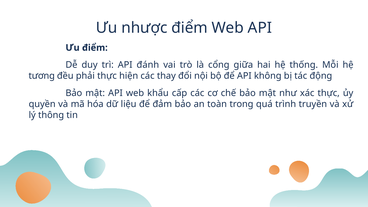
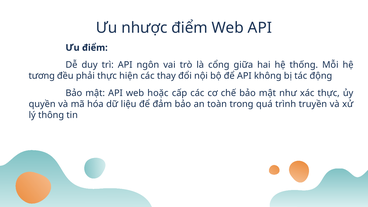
đánh: đánh -> ngôn
khẩu: khẩu -> hoặc
